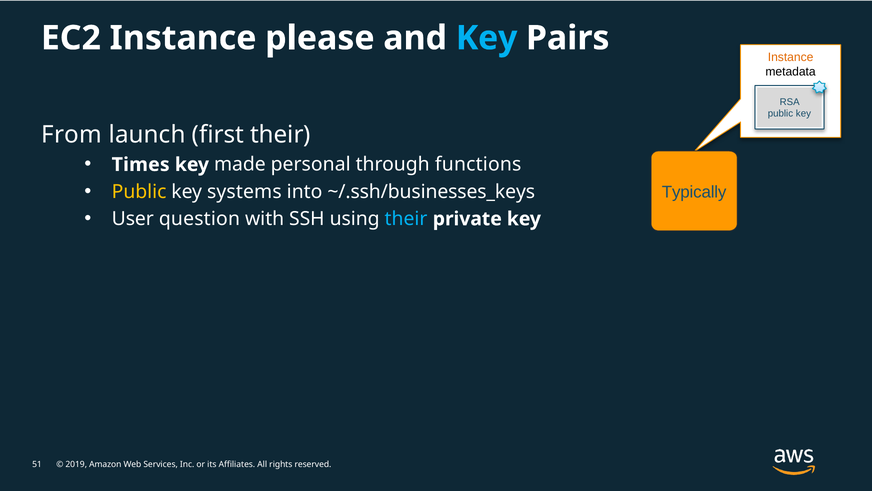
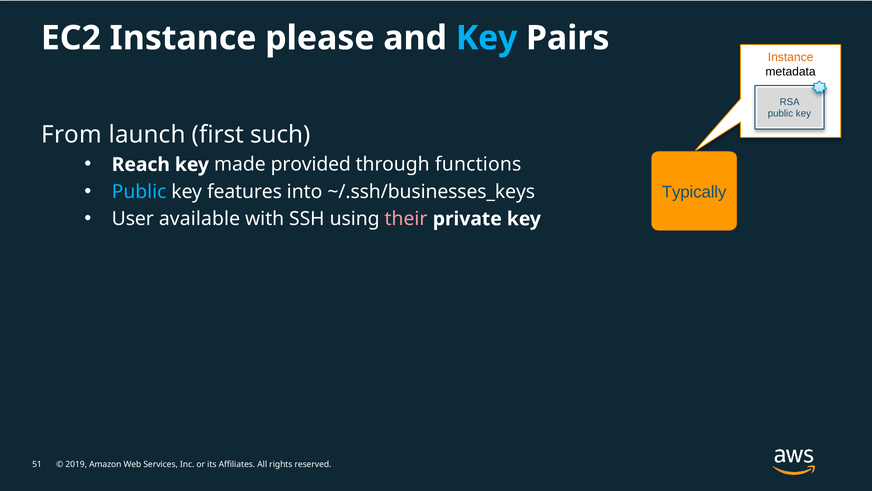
first their: their -> such
Times: Times -> Reach
personal: personal -> provided
Public at (139, 192) colour: yellow -> light blue
systems: systems -> features
question: question -> available
their at (406, 219) colour: light blue -> pink
